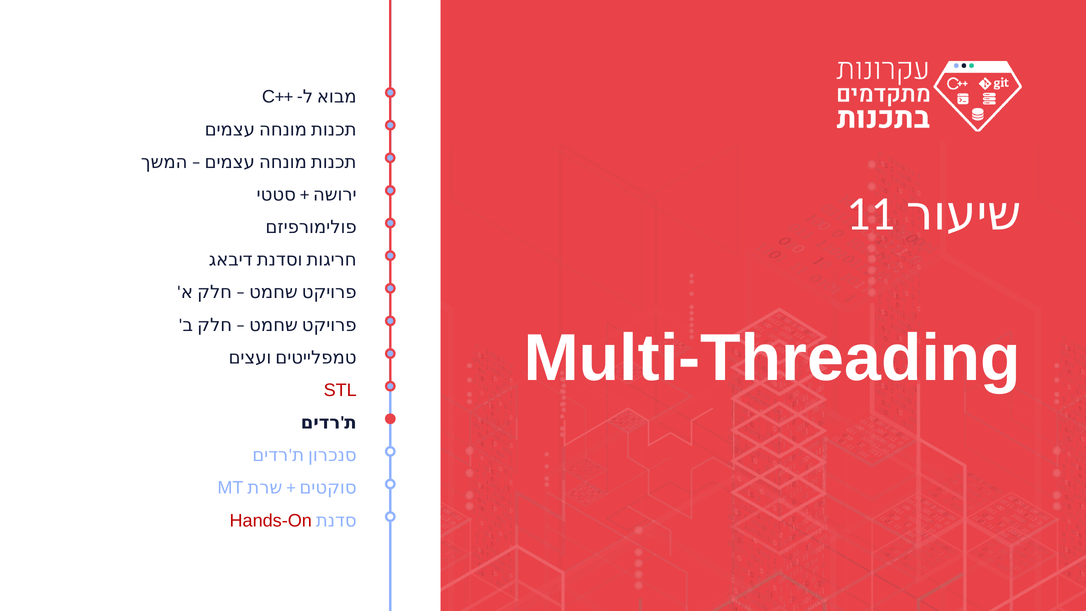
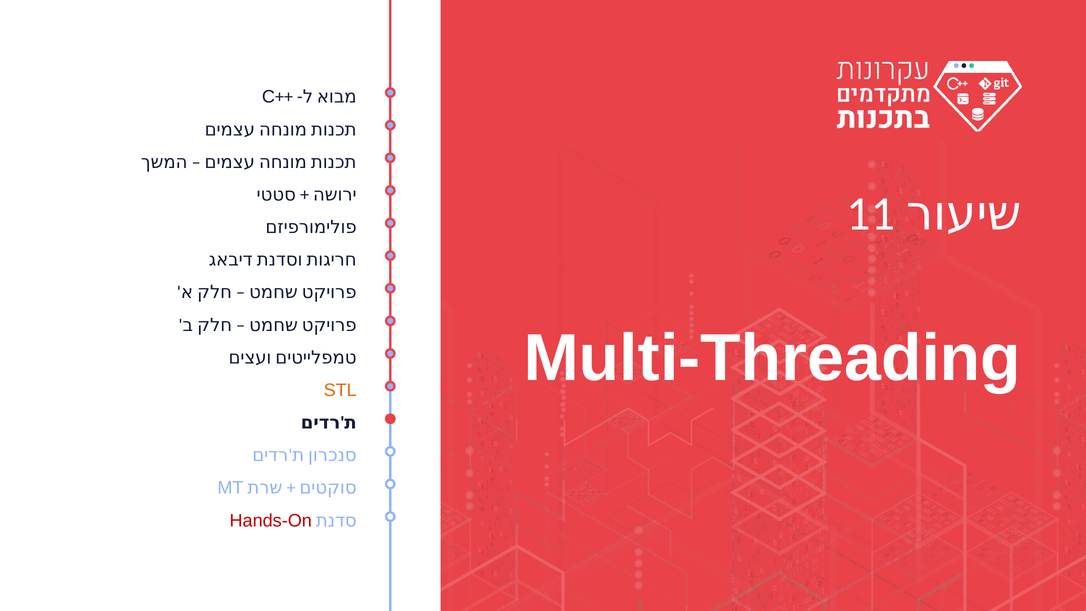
STL colour: red -> orange
